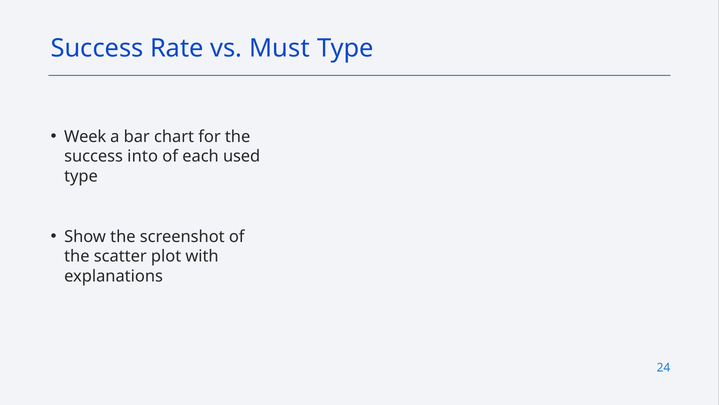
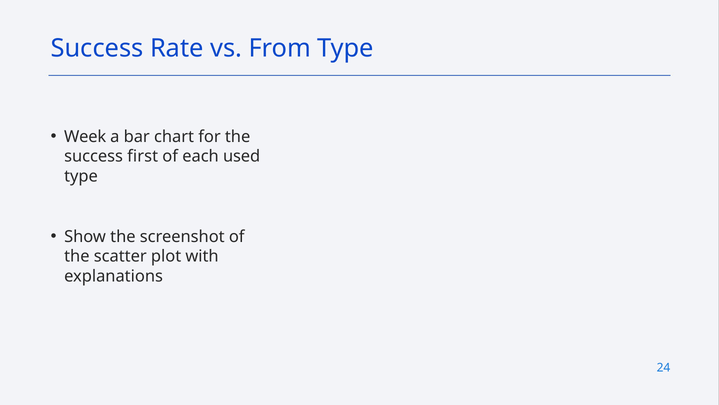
Must: Must -> From
into: into -> first
